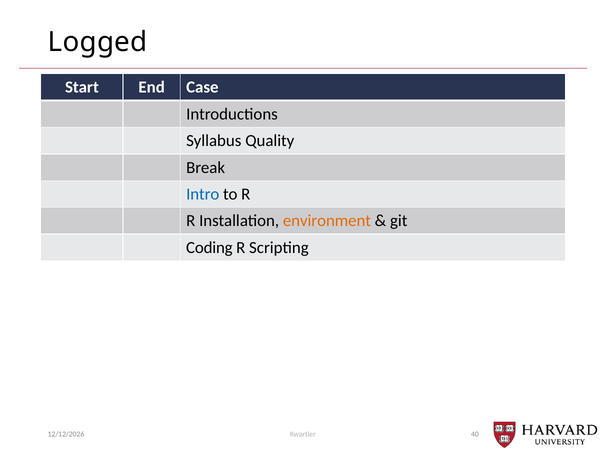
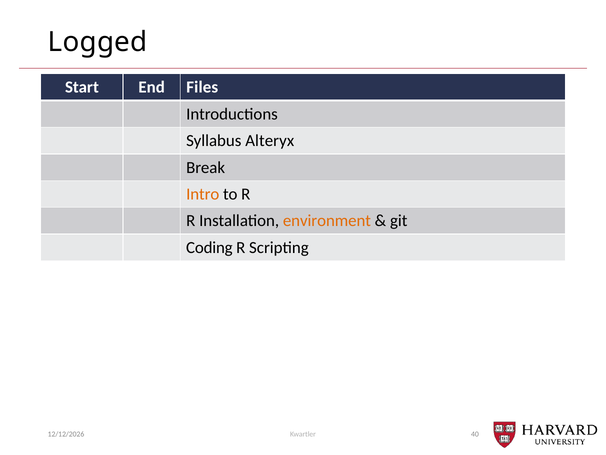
Case: Case -> Files
Quality: Quality -> Alteryx
Intro colour: blue -> orange
